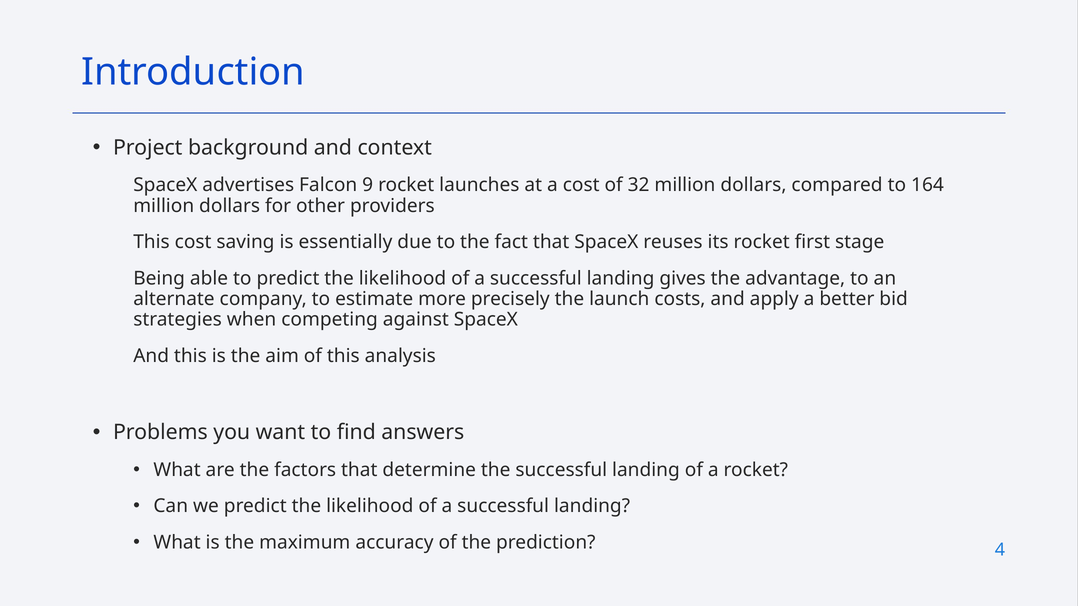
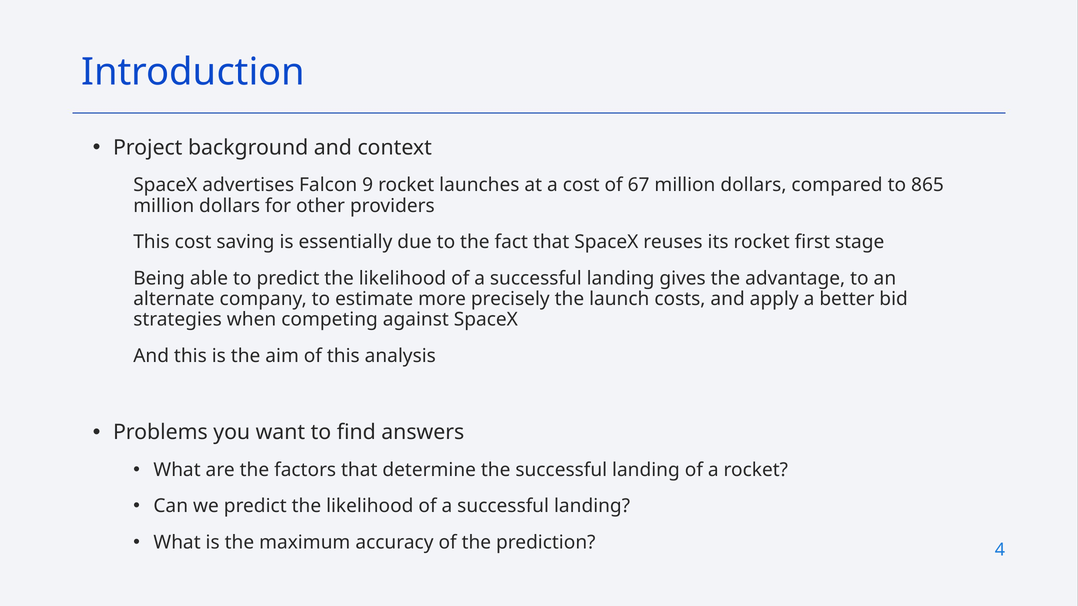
32: 32 -> 67
164: 164 -> 865
